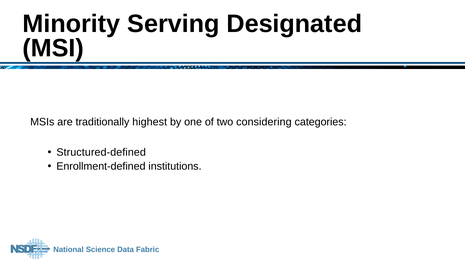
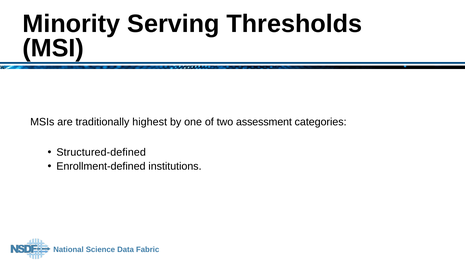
Designated: Designated -> Thresholds
considering: considering -> assessment
